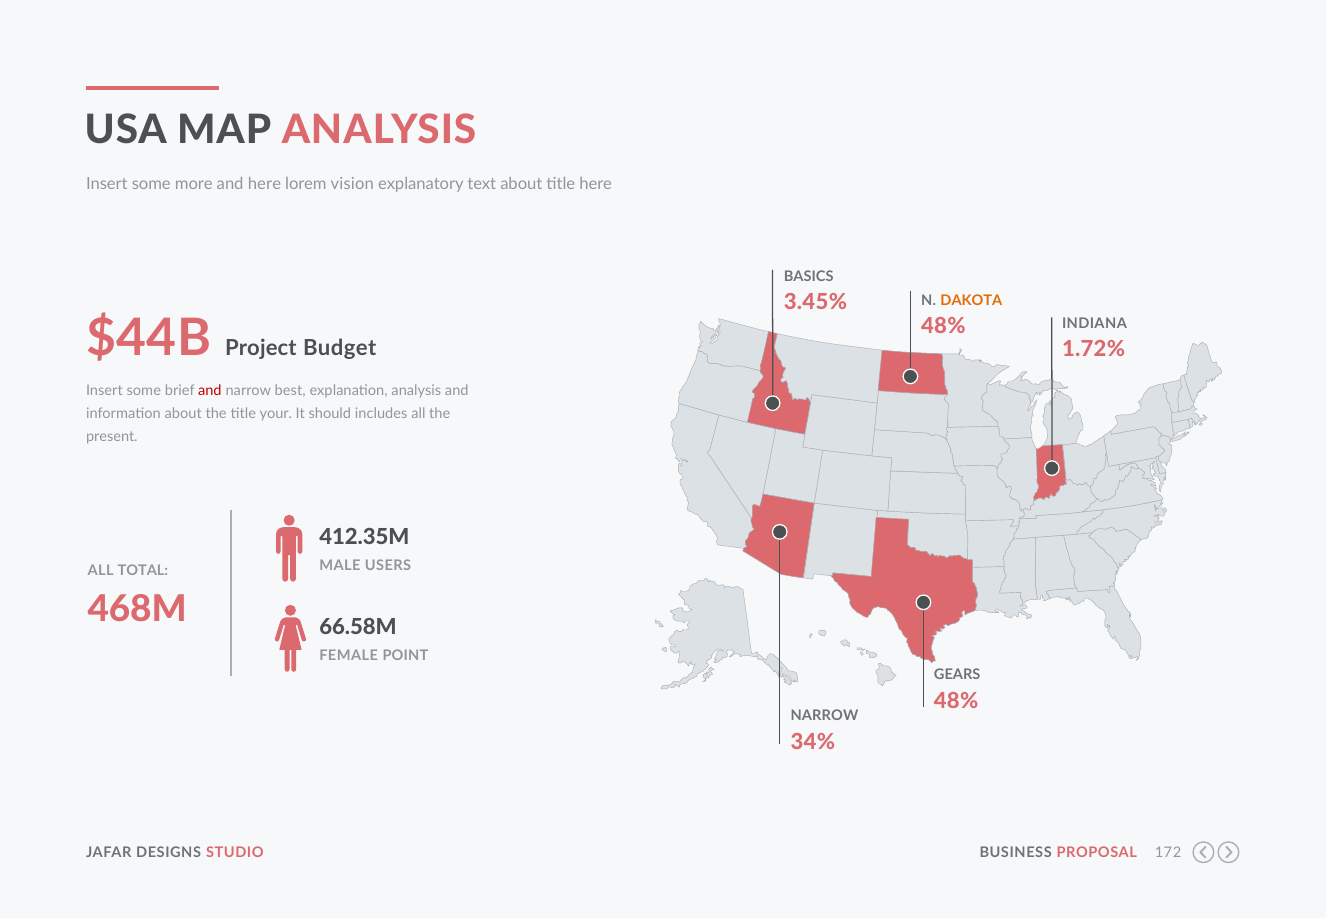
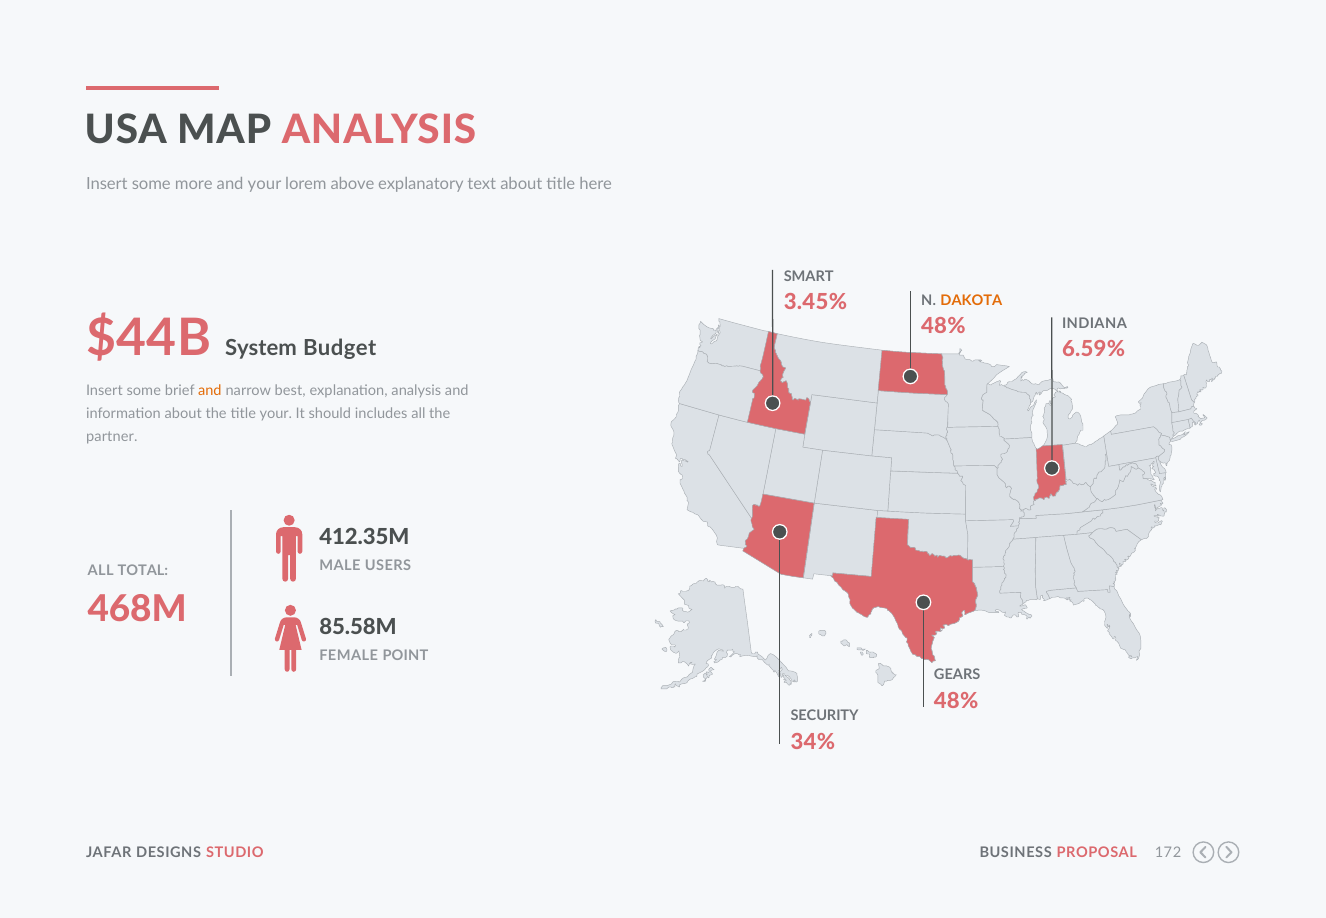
and here: here -> your
vision: vision -> above
BASICS: BASICS -> SMART
Project: Project -> System
1.72%: 1.72% -> 6.59%
and at (210, 391) colour: red -> orange
present: present -> partner
66.58M: 66.58M -> 85.58M
NARROW at (824, 716): NARROW -> SECURITY
